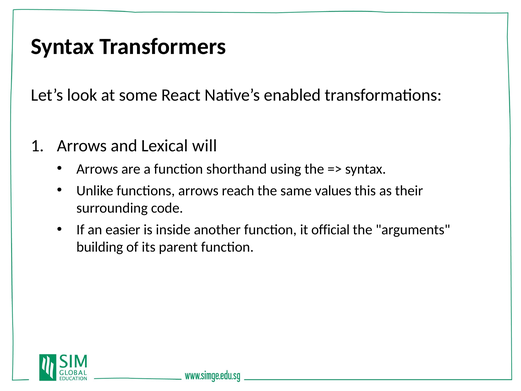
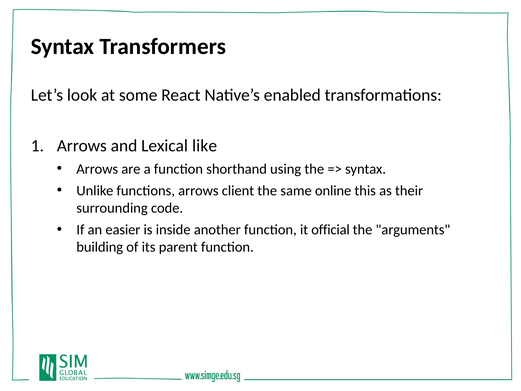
will: will -> like
reach: reach -> client
values: values -> online
